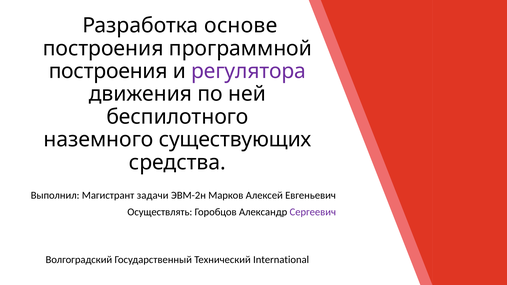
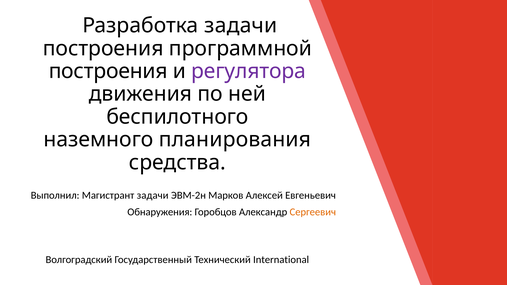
Разработка основе: основе -> задачи
существующих: существующих -> планирования
Осуществлять: Осуществлять -> Обнаружения
Сергеевич colour: purple -> orange
